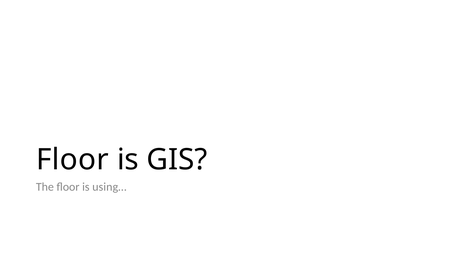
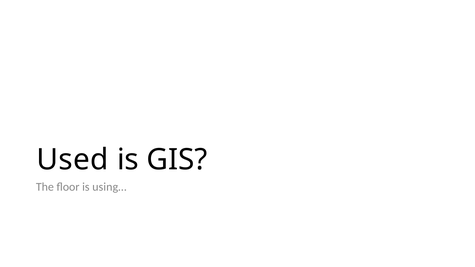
Floor at (72, 160): Floor -> Used
